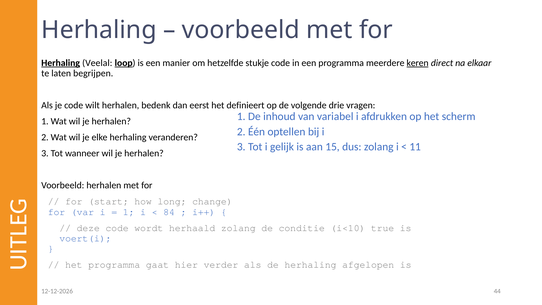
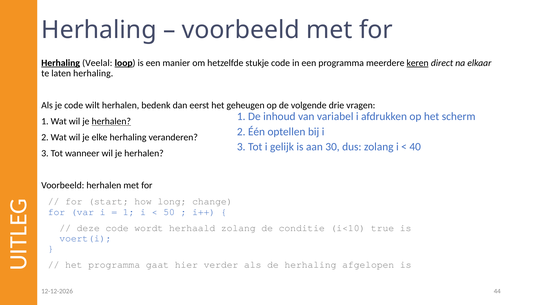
laten begrijpen: begrijpen -> herhaling
definieert: definieert -> geheugen
herhalen at (111, 121) underline: none -> present
15: 15 -> 30
11: 11 -> 40
84: 84 -> 50
